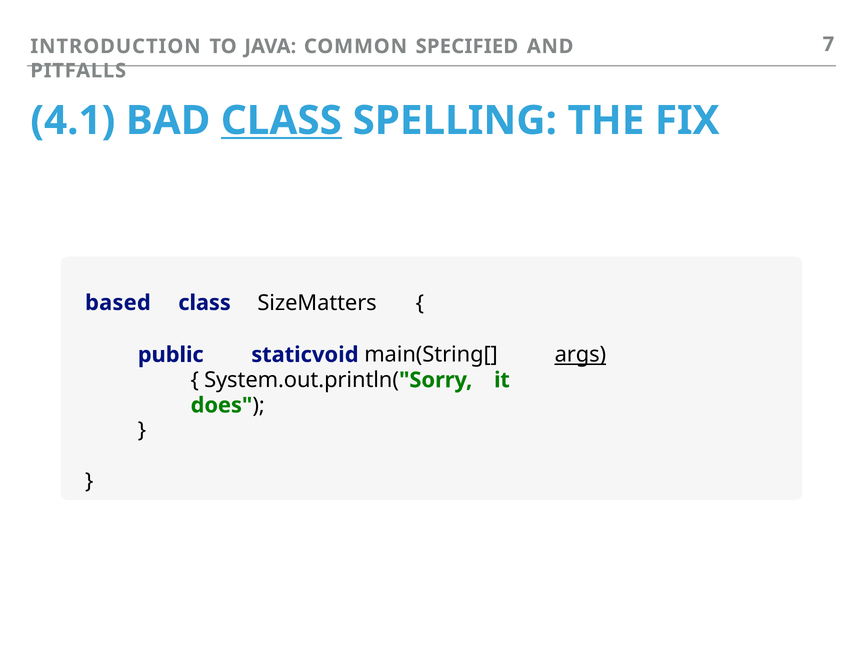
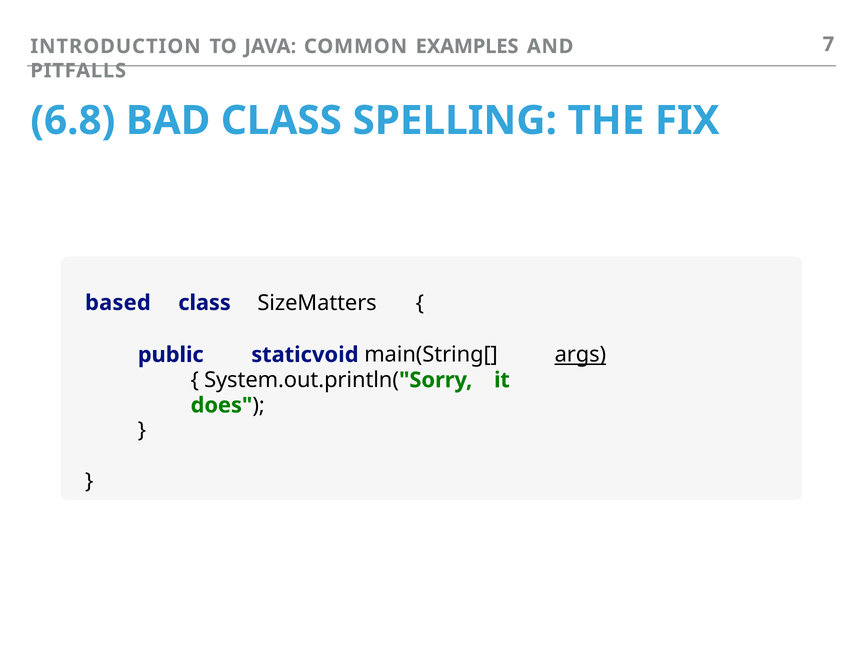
SPECIFIED: SPECIFIED -> EXAMPLES
4.1: 4.1 -> 6.8
CLASS at (281, 121) underline: present -> none
